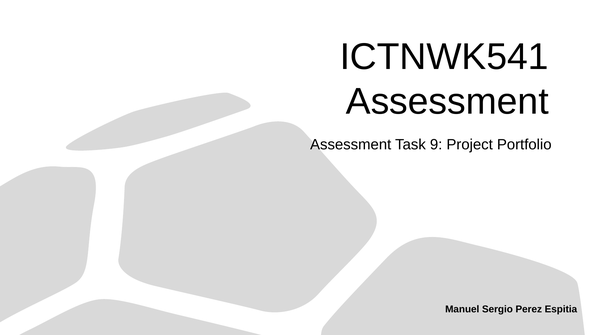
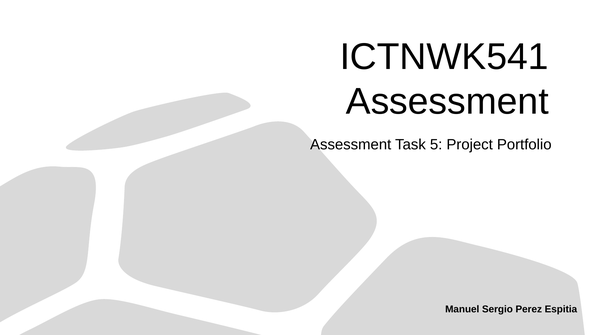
9: 9 -> 5
